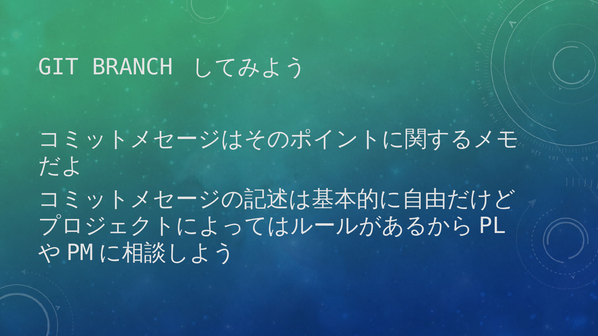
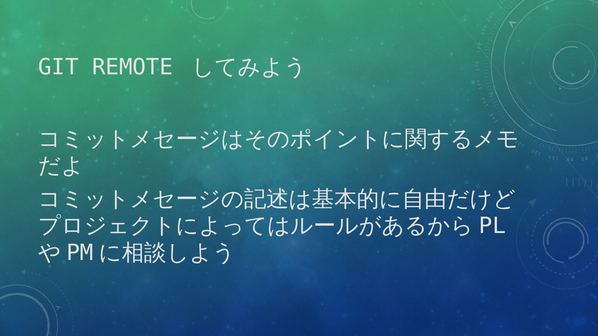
BRANCH: BRANCH -> REMOTE
